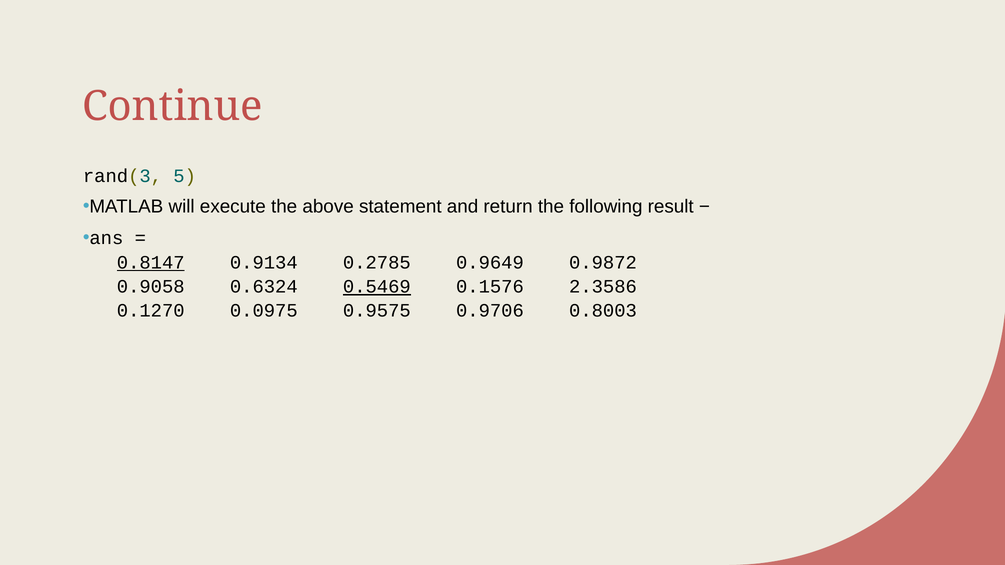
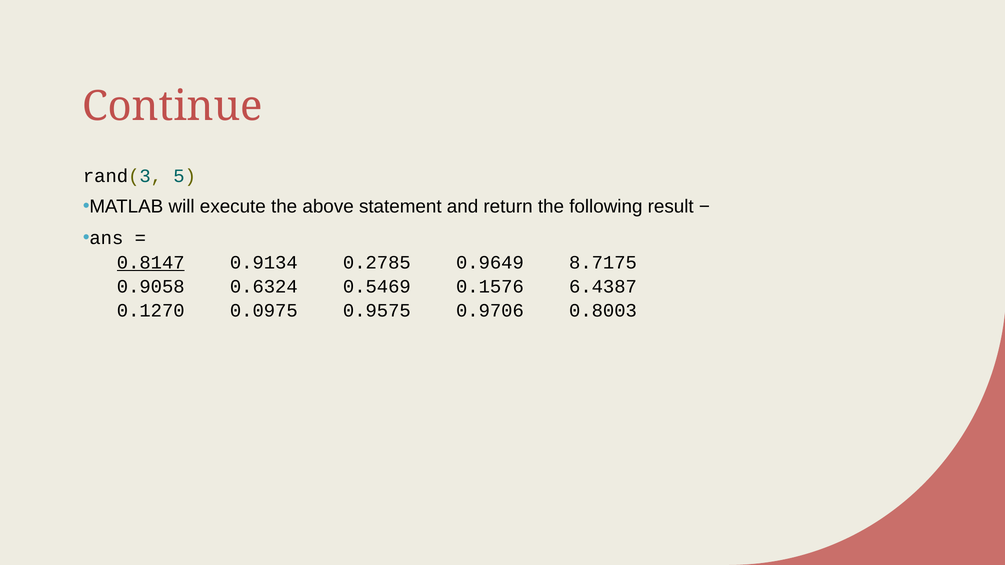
0.9872: 0.9872 -> 8.7175
0.5469 underline: present -> none
2.3586: 2.3586 -> 6.4387
